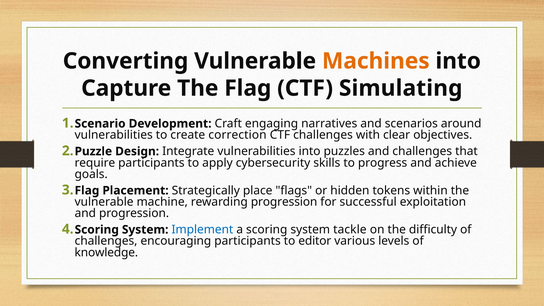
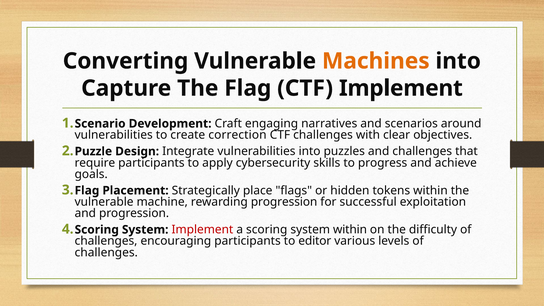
CTF Simulating: Simulating -> Implement
Implement at (202, 230) colour: blue -> red
system tackle: tackle -> within
knowledge at (106, 252): knowledge -> challenges
